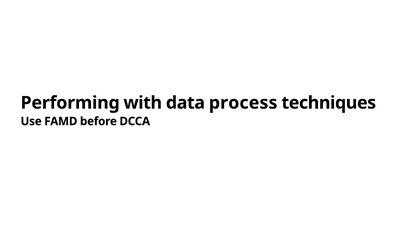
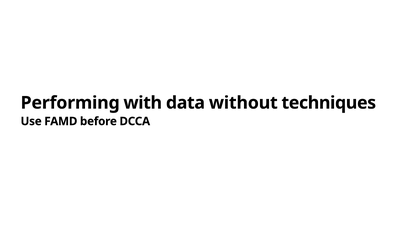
process: process -> without
